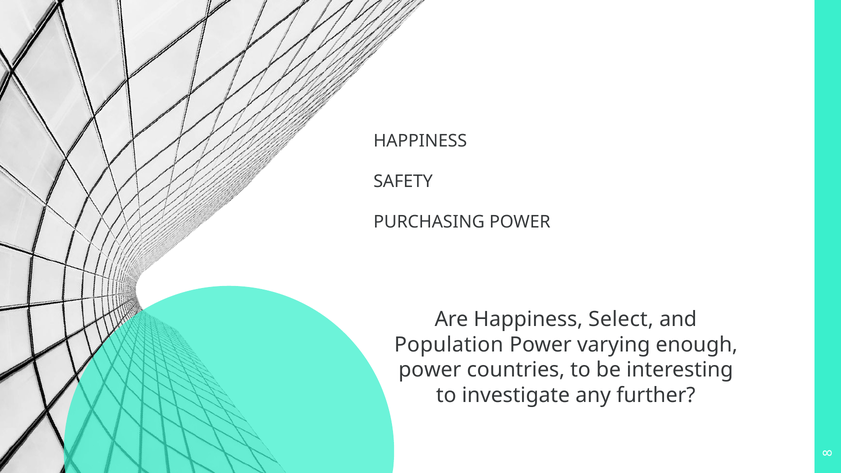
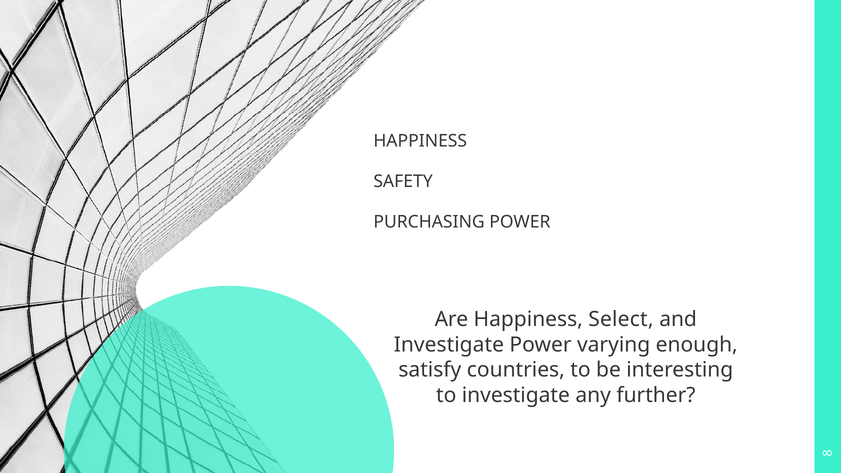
Population at (449, 345): Population -> Investigate
power at (430, 370): power -> satisfy
